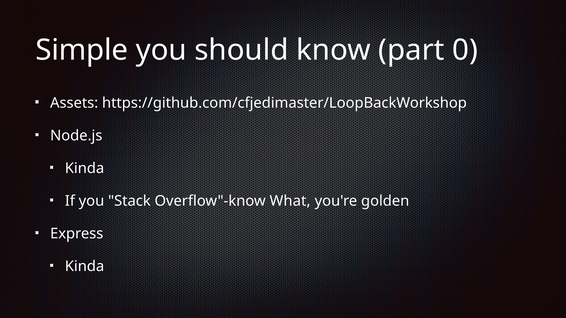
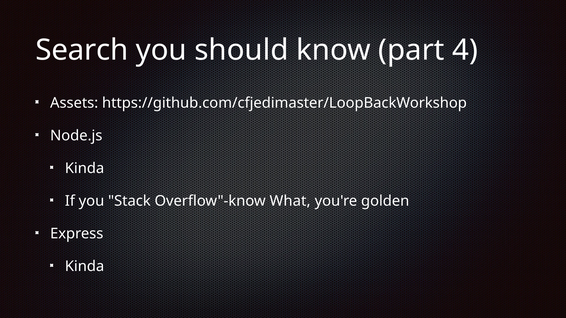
Simple: Simple -> Search
0: 0 -> 4
